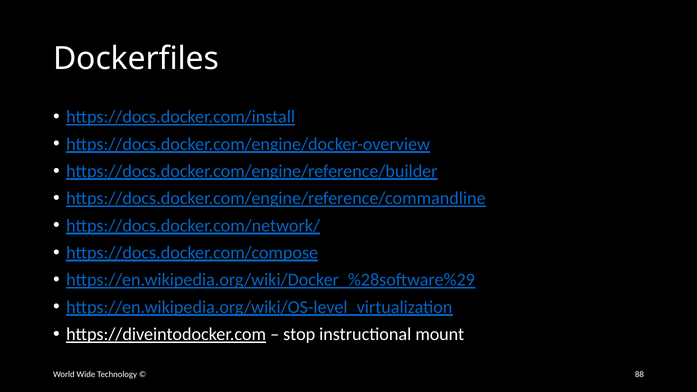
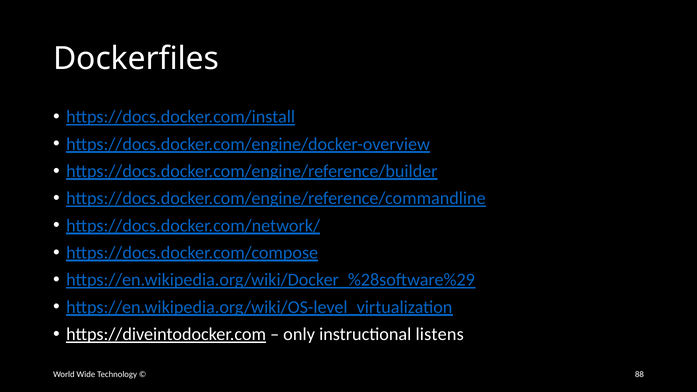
stop: stop -> only
mount: mount -> listens
